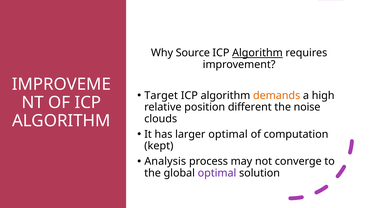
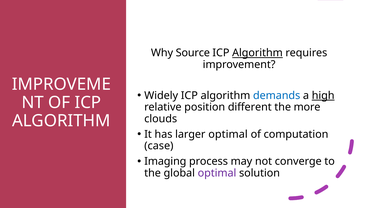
Target: Target -> Widely
demands colour: orange -> blue
high underline: none -> present
noise: noise -> more
kept: kept -> case
Analysis: Analysis -> Imaging
